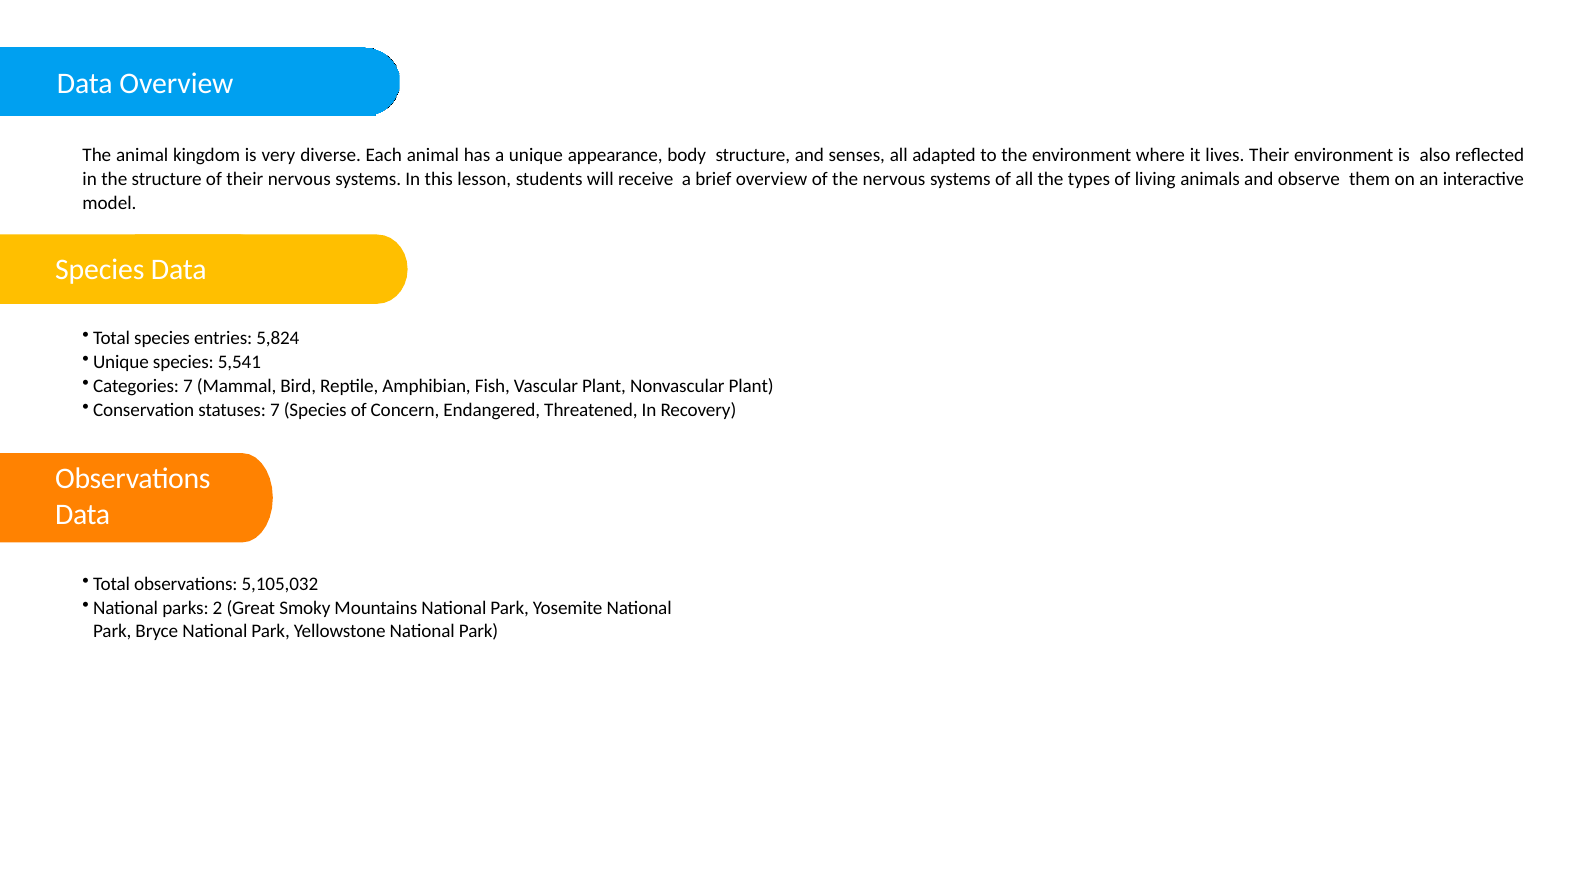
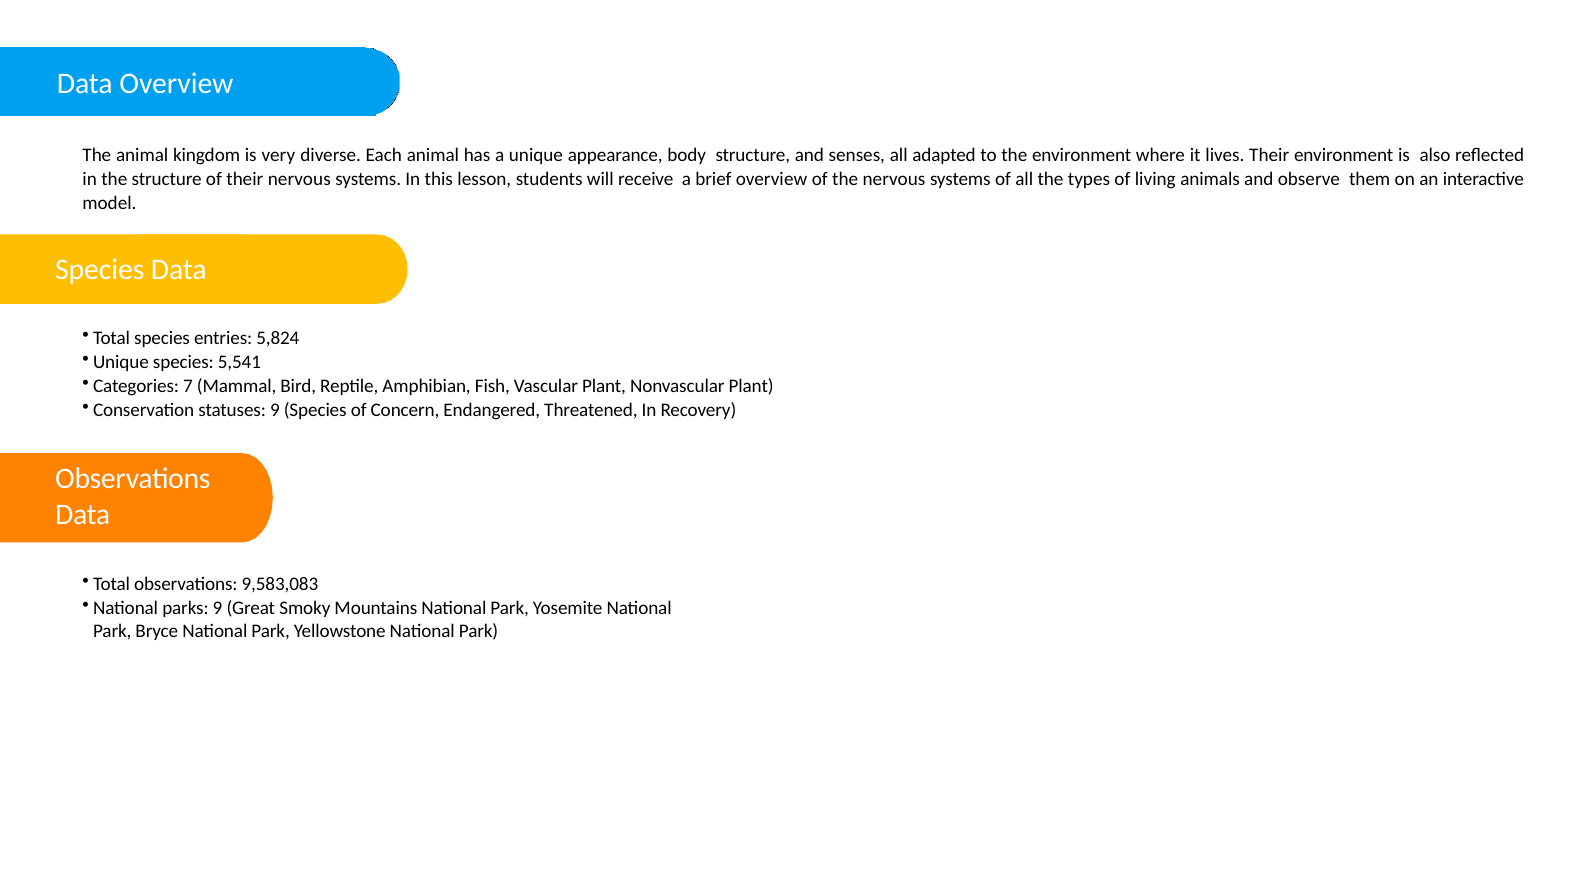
statuses 7: 7 -> 9
5,105,032: 5,105,032 -> 9,583,083
parks 2: 2 -> 9
